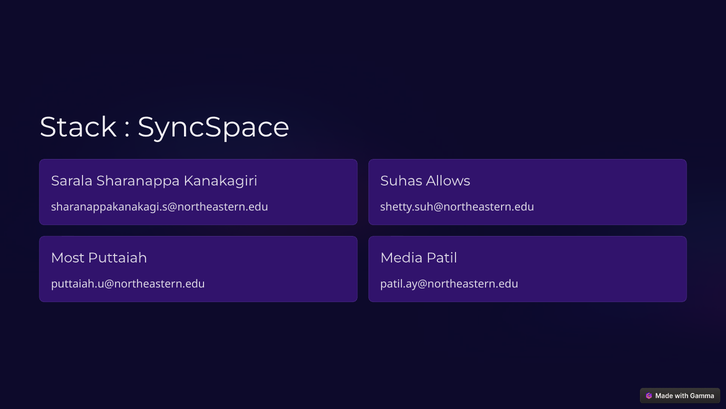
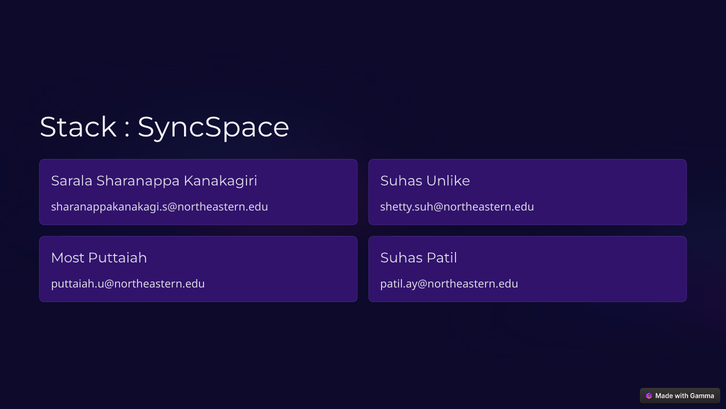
Allows: Allows -> Unlike
Media at (402, 257): Media -> Suhas
